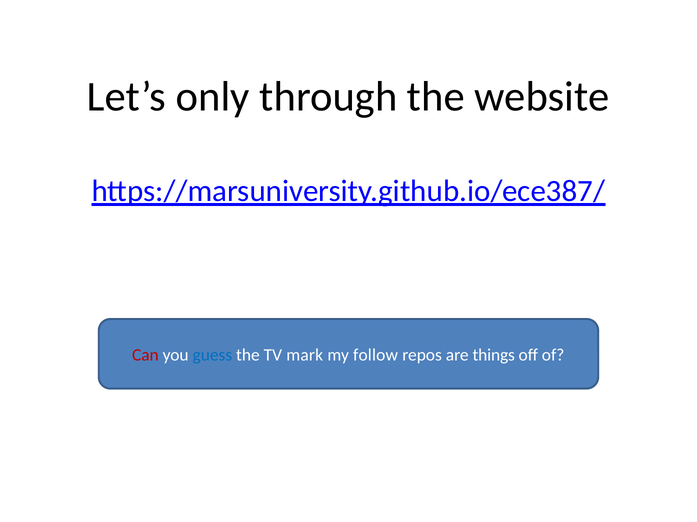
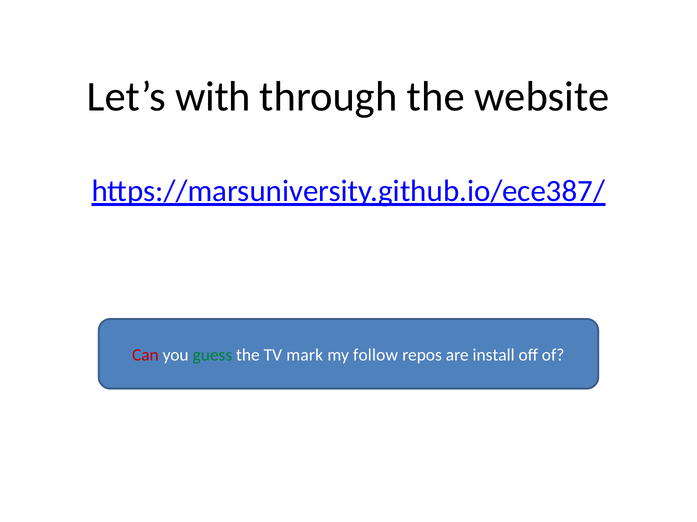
only: only -> with
guess colour: blue -> green
things: things -> install
